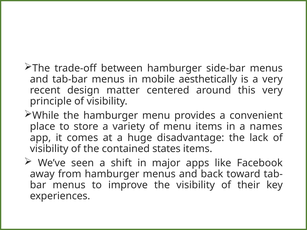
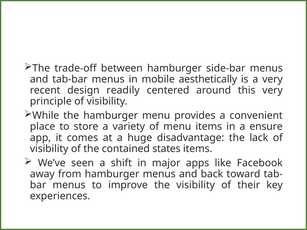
matter: matter -> readily
names: names -> ensure
